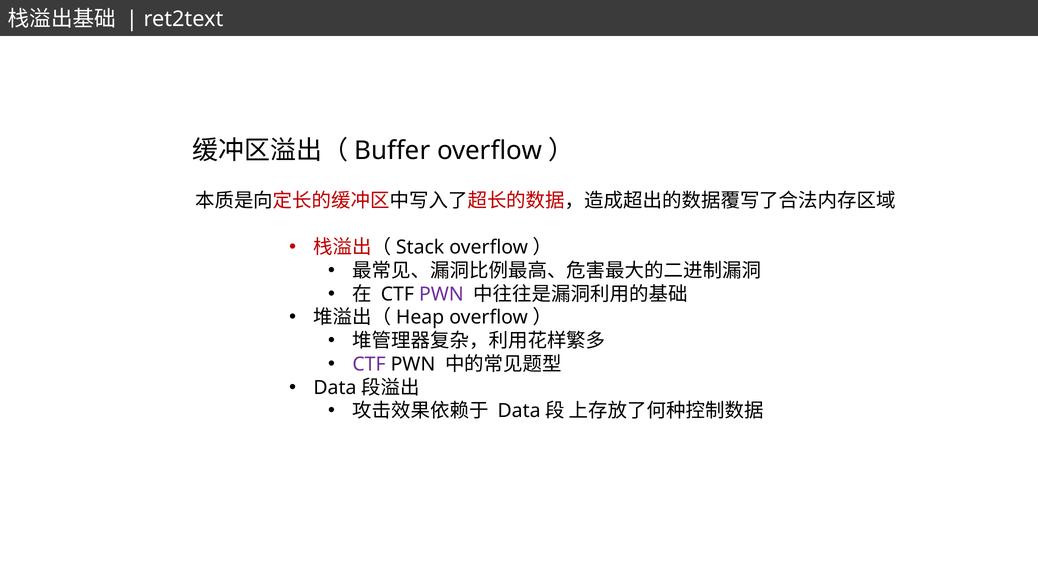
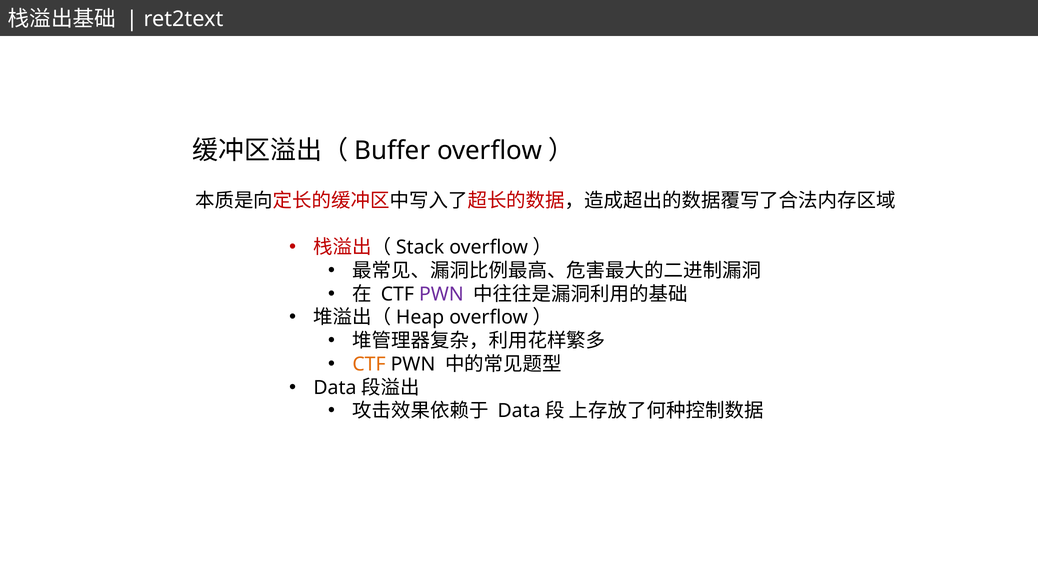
CTF at (369, 364) colour: purple -> orange
